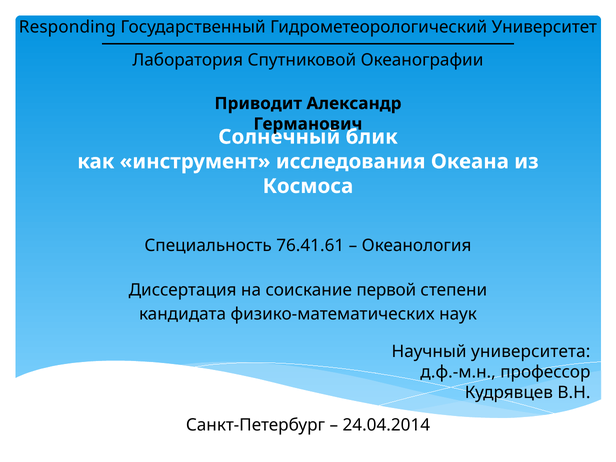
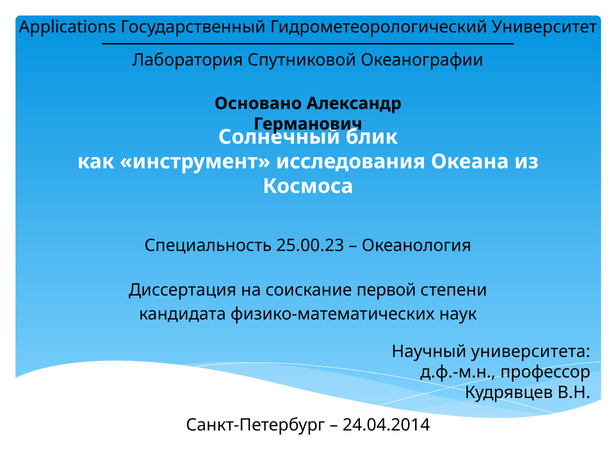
Responding: Responding -> Applications
Приводит: Приводит -> Основано
76.41.61: 76.41.61 -> 25.00.23
